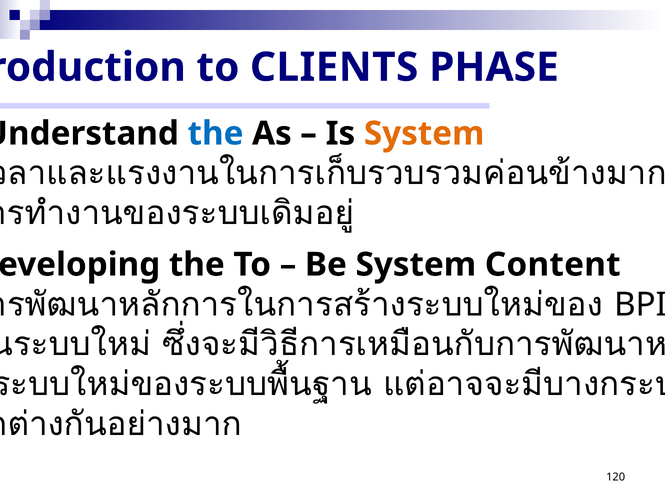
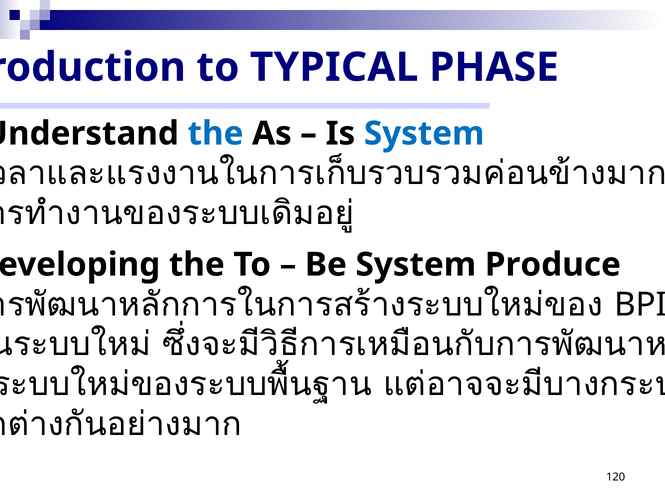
CLIENTS: CLIENTS -> TYPICAL
System at (424, 133) colour: orange -> blue
Content: Content -> Produce
